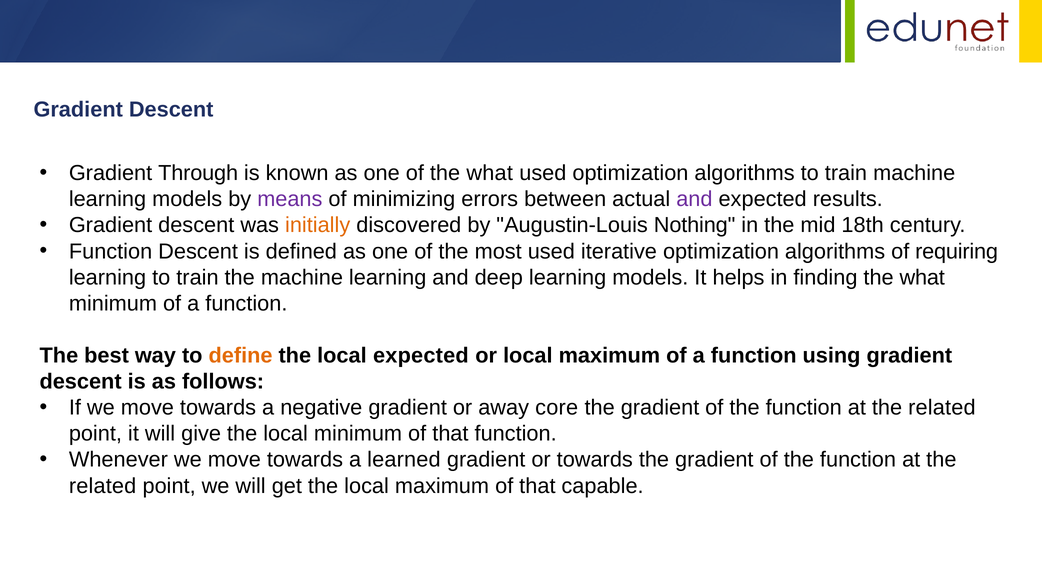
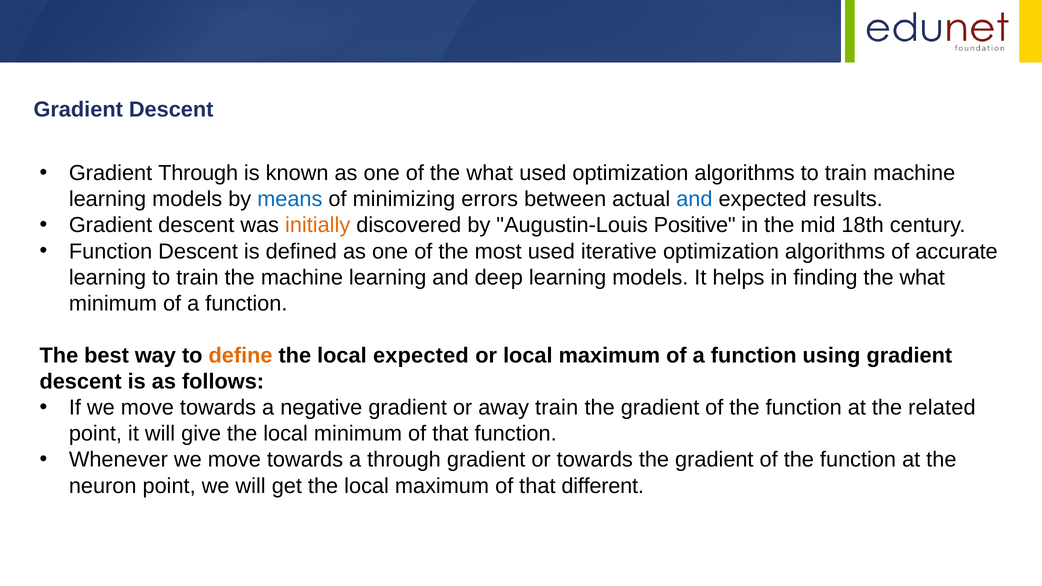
means colour: purple -> blue
and at (694, 199) colour: purple -> blue
Nothing: Nothing -> Positive
requiring: requiring -> accurate
away core: core -> train
a learned: learned -> through
related at (103, 486): related -> neuron
capable: capable -> different
